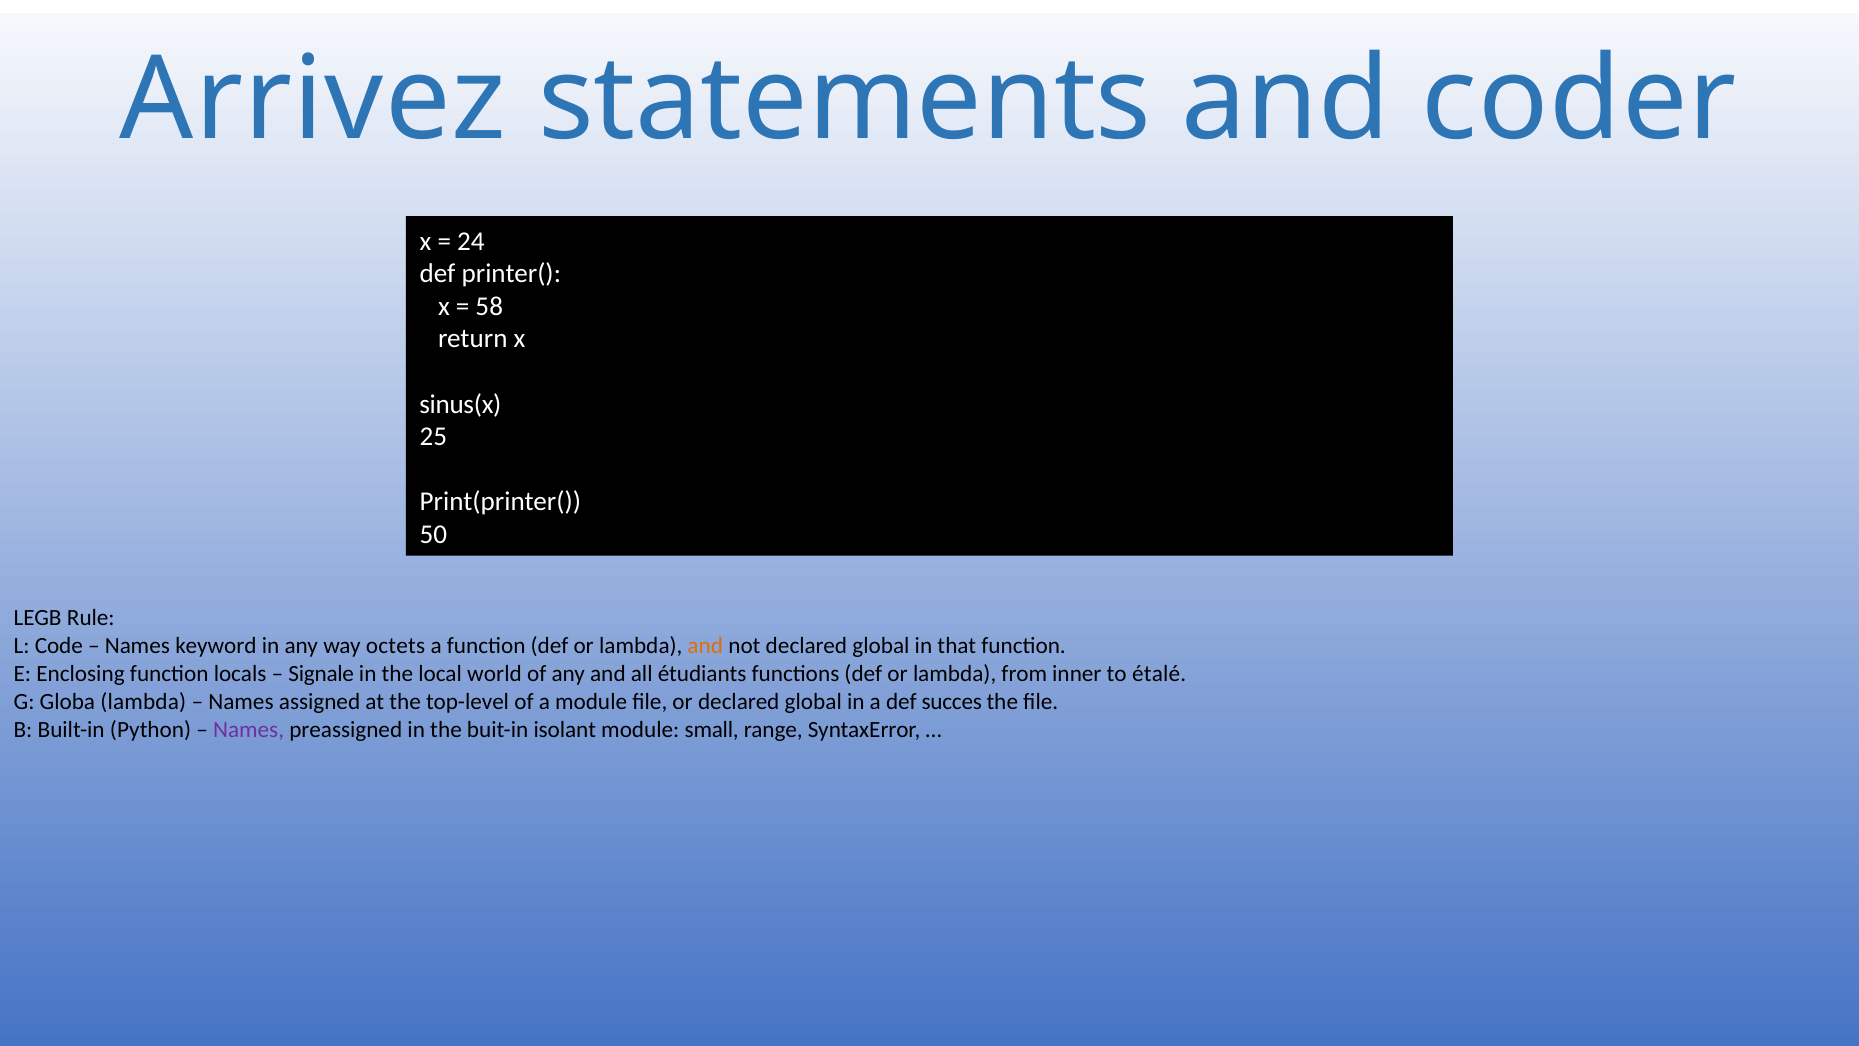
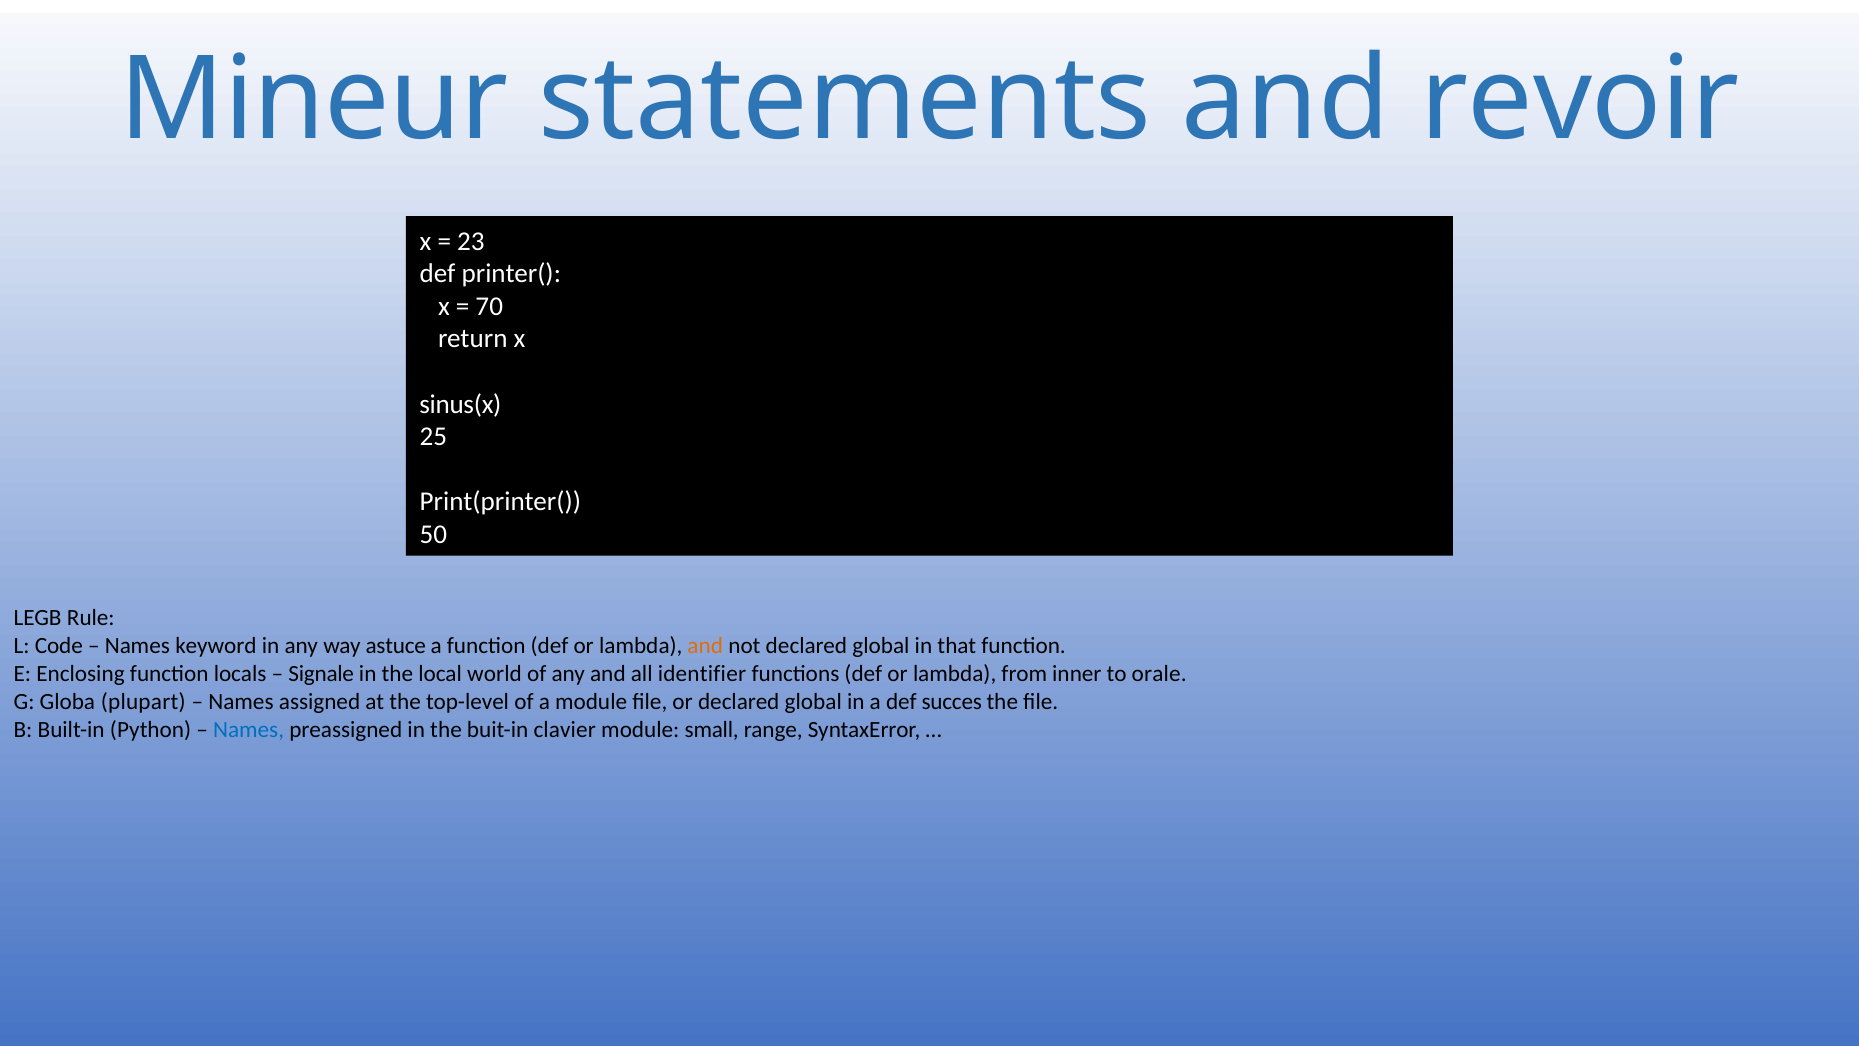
Arrivez: Arrivez -> Mineur
coder: coder -> revoir
24: 24 -> 23
58: 58 -> 70
octets: octets -> astuce
étudiants: étudiants -> identifier
étalé: étalé -> orale
Globa lambda: lambda -> plupart
Names at (249, 730) colour: purple -> blue
isolant: isolant -> clavier
